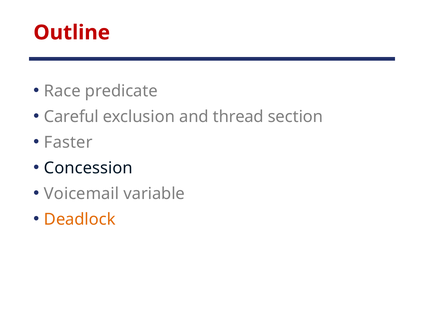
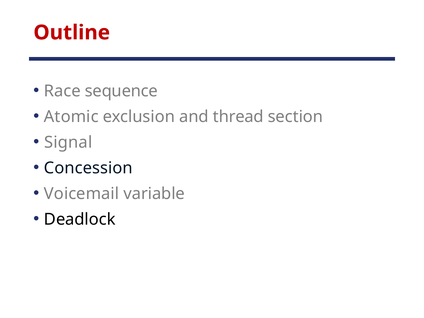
predicate: predicate -> sequence
Careful: Careful -> Atomic
Faster: Faster -> Signal
Deadlock colour: orange -> black
